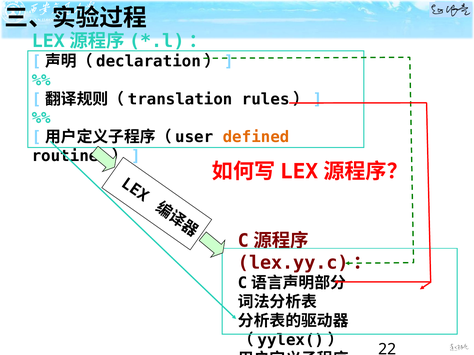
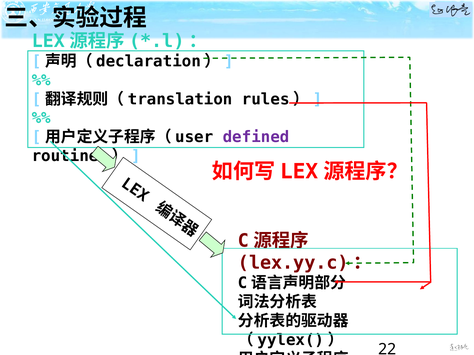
defined colour: orange -> purple
